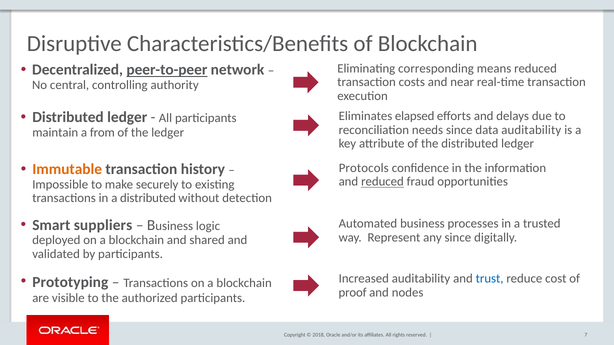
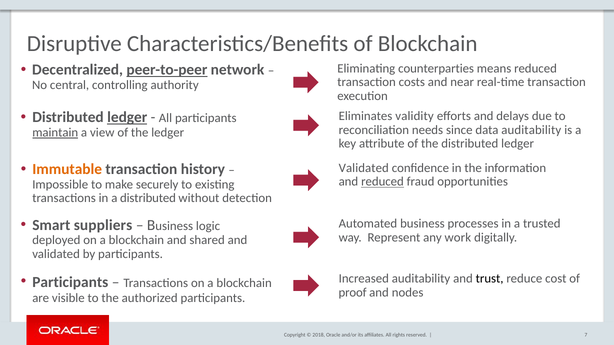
corresponding: corresponding -> counterparties
ledger at (127, 118) underline: none -> present
elapsed: elapsed -> validity
maintain underline: none -> present
from: from -> view
Protocols at (364, 168): Protocols -> Validated
any since: since -> work
trust colour: blue -> black
Prototyping at (70, 283): Prototyping -> Participants
